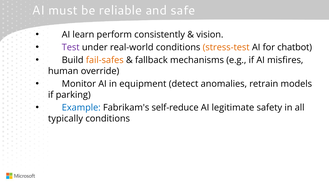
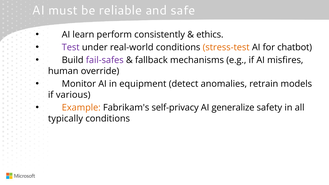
vision: vision -> ethics
fail-safes colour: orange -> purple
parking: parking -> various
Example colour: blue -> orange
self-reduce: self-reduce -> self-privacy
legitimate: legitimate -> generalize
